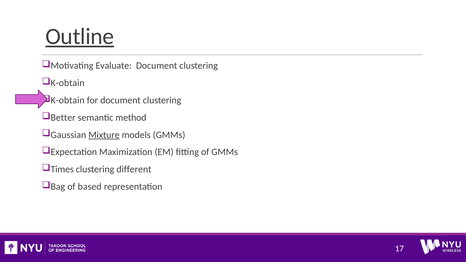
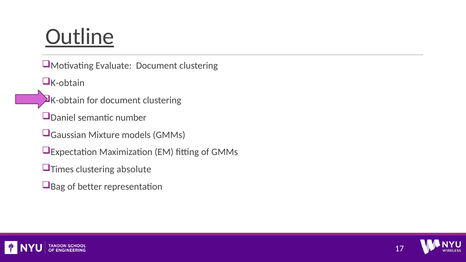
Better: Better -> Daniel
method: method -> number
Mixture underline: present -> none
different: different -> absolute
based: based -> better
